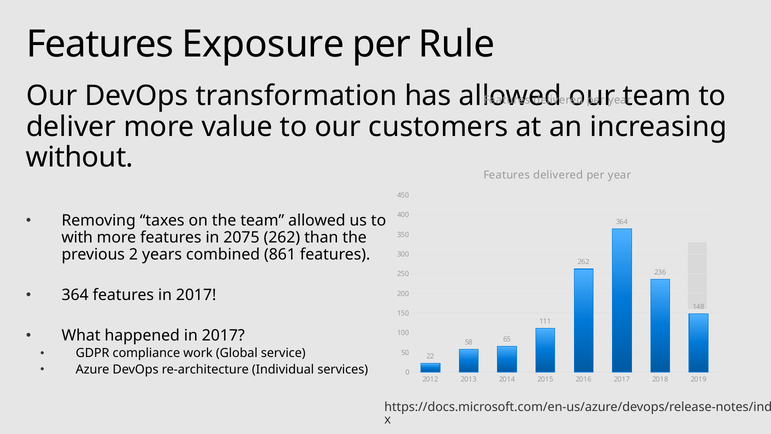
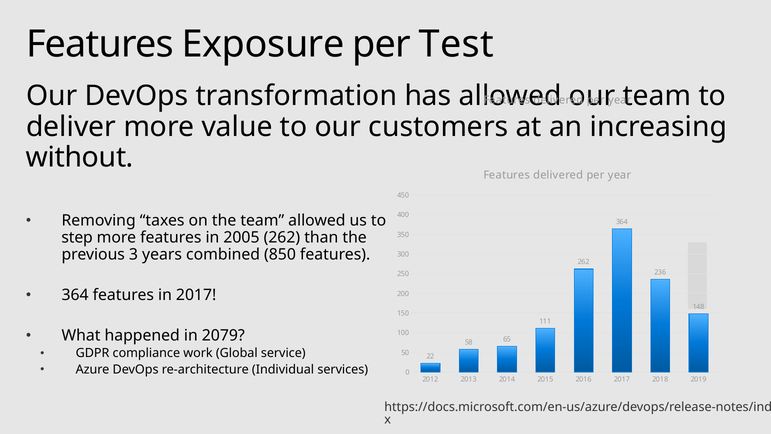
Rule: Rule -> Test
with: with -> step
2075: 2075 -> 2005
2: 2 -> 3
861: 861 -> 850
happened in 2017: 2017 -> 2079
